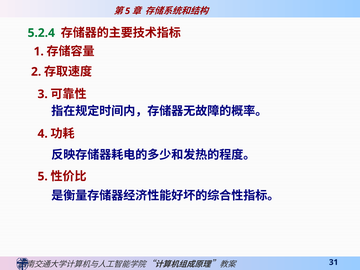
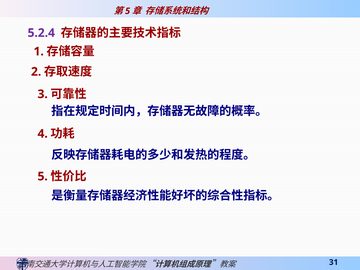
5.2.4 colour: green -> purple
